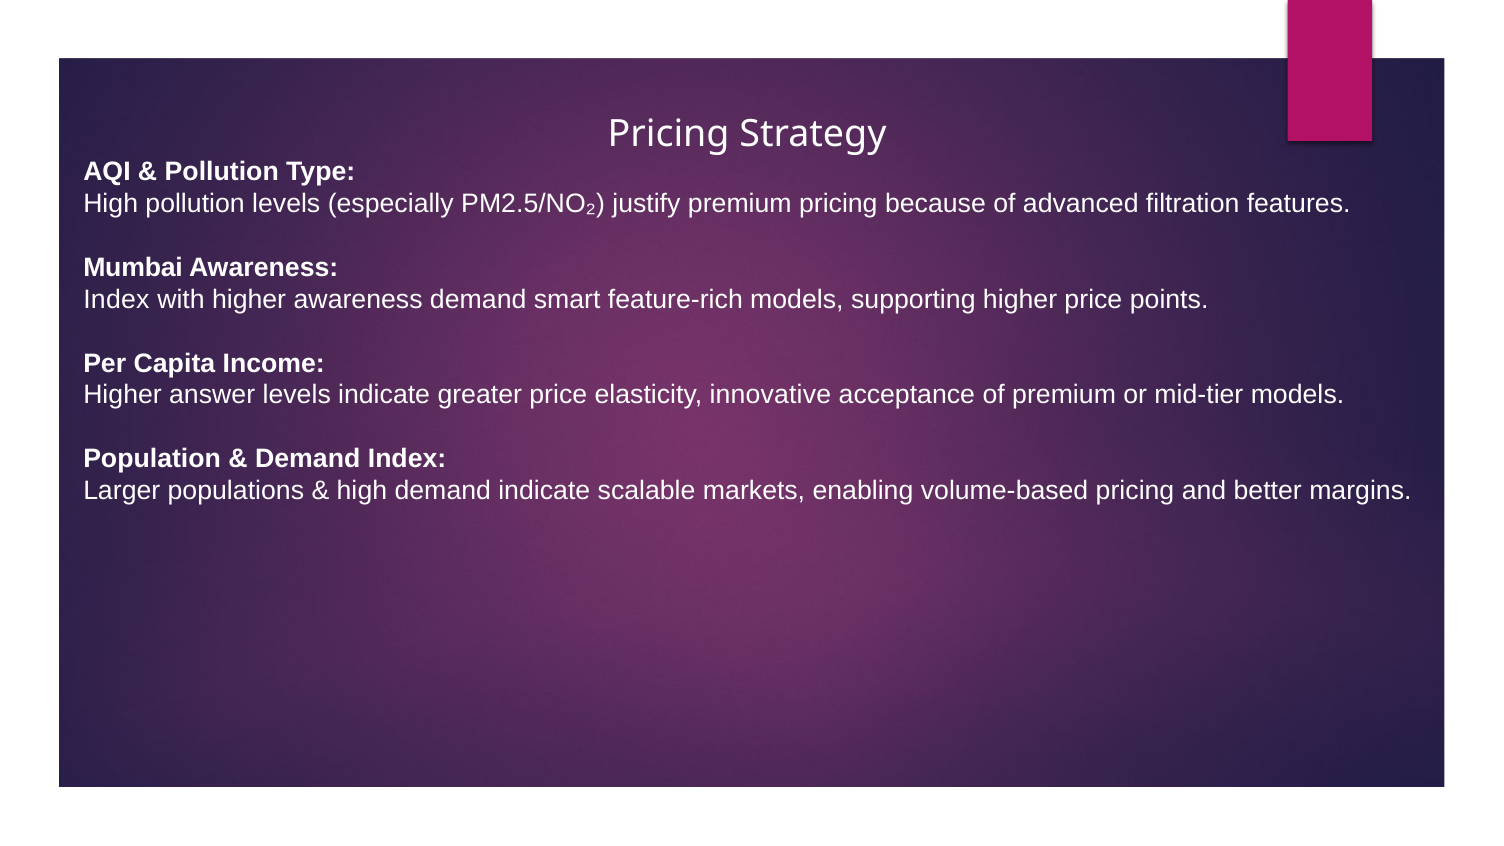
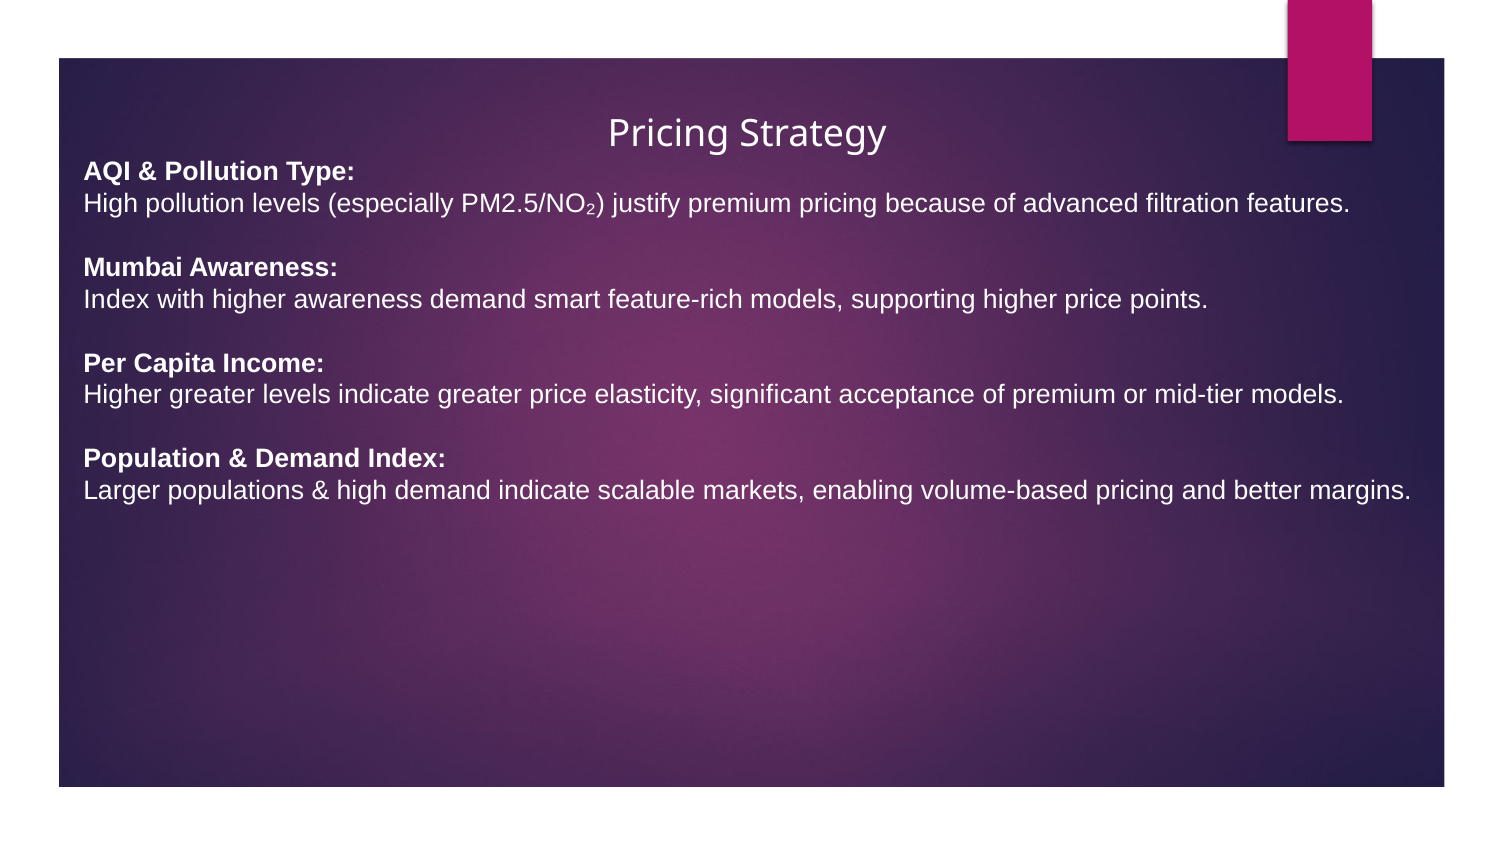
Higher answer: answer -> greater
innovative: innovative -> significant
